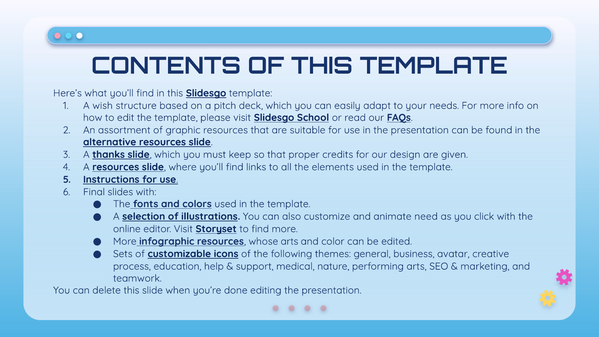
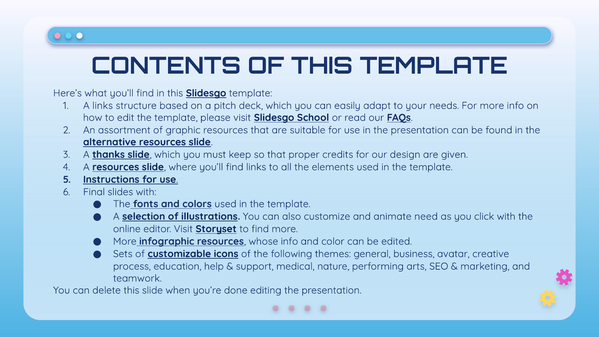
A wish: wish -> links
whose arts: arts -> info
